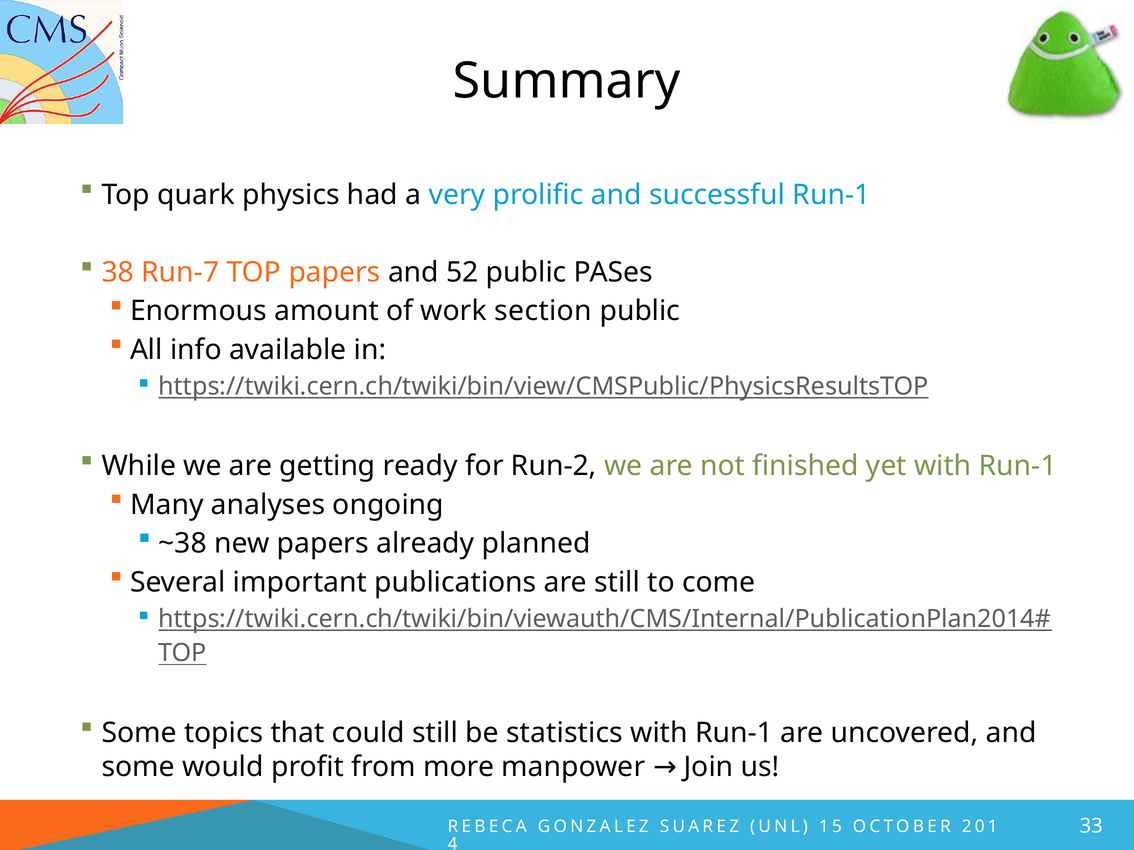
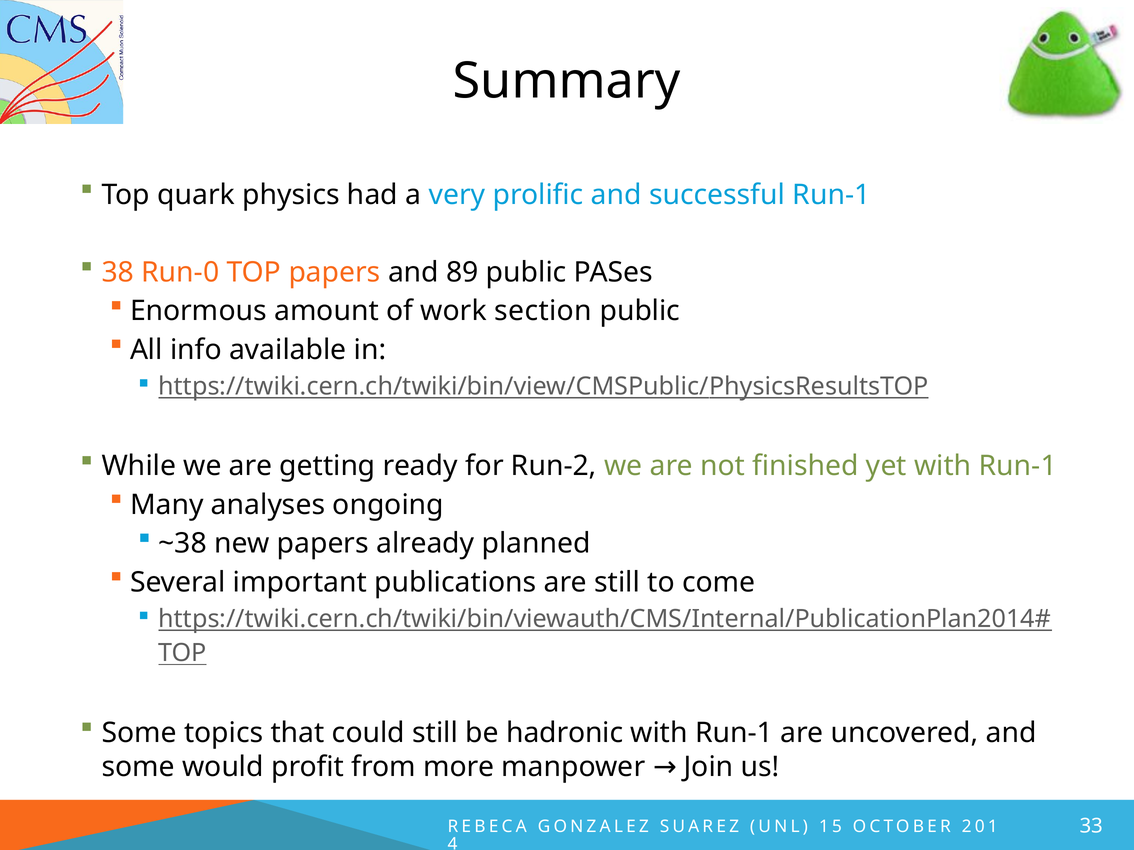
Run-7: Run-7 -> Run-0
52: 52 -> 89
statistics: statistics -> hadronic
